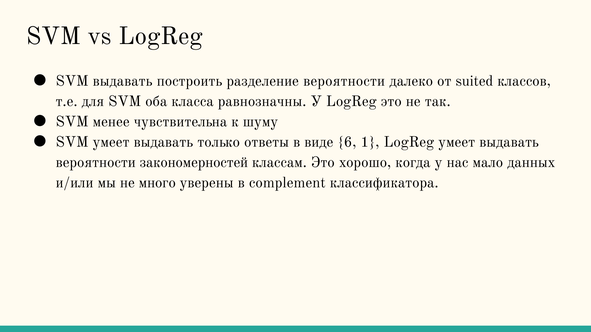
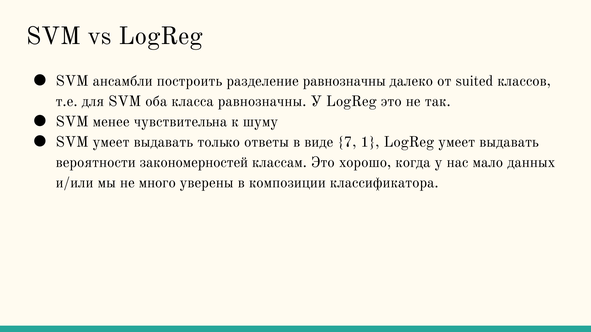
SVM выдавать: выдавать -> ансамбли
разделение вероятности: вероятности -> равнозначны
6: 6 -> 7
complement: complement -> композиции
